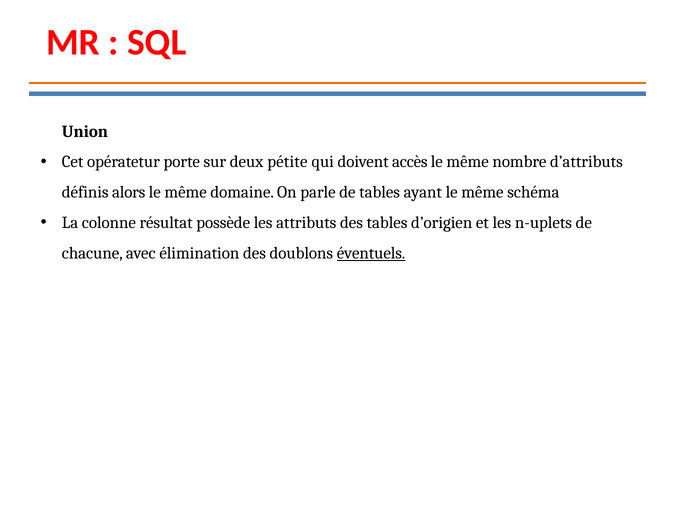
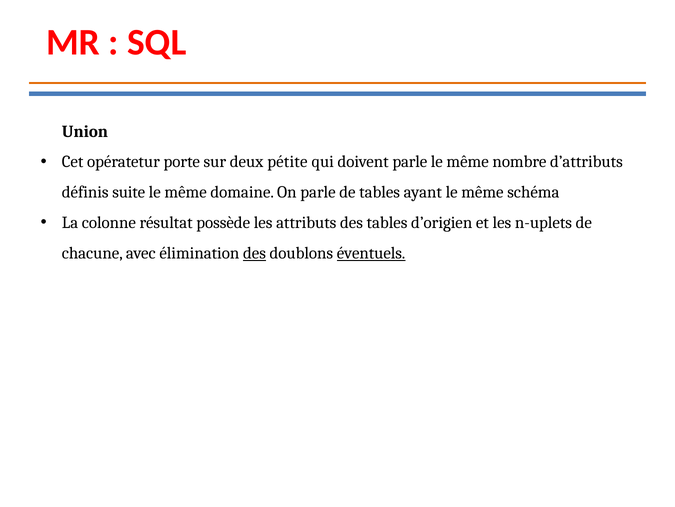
doivent accès: accès -> parle
alors: alors -> suite
des at (254, 253) underline: none -> present
